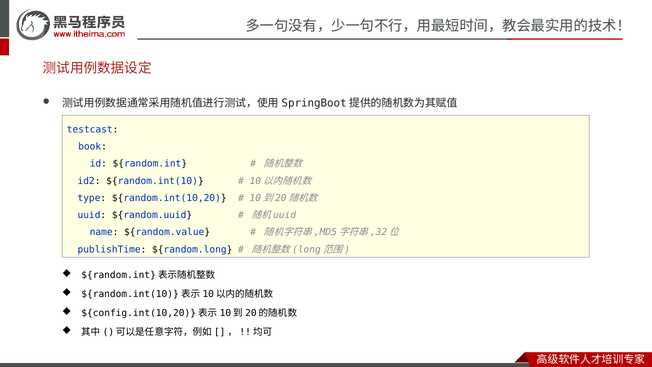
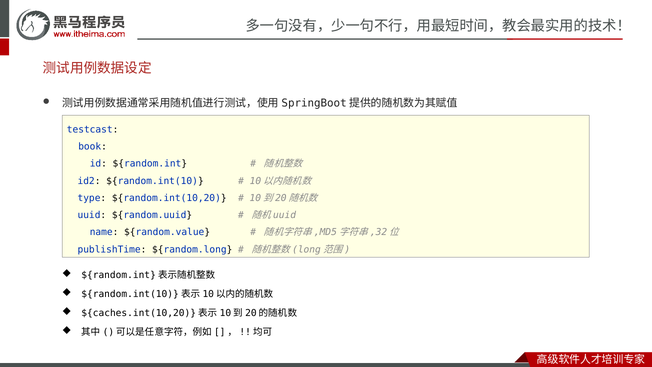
${config.int(10,20: ${config.int(10,20 -> ${caches.int(10,20
